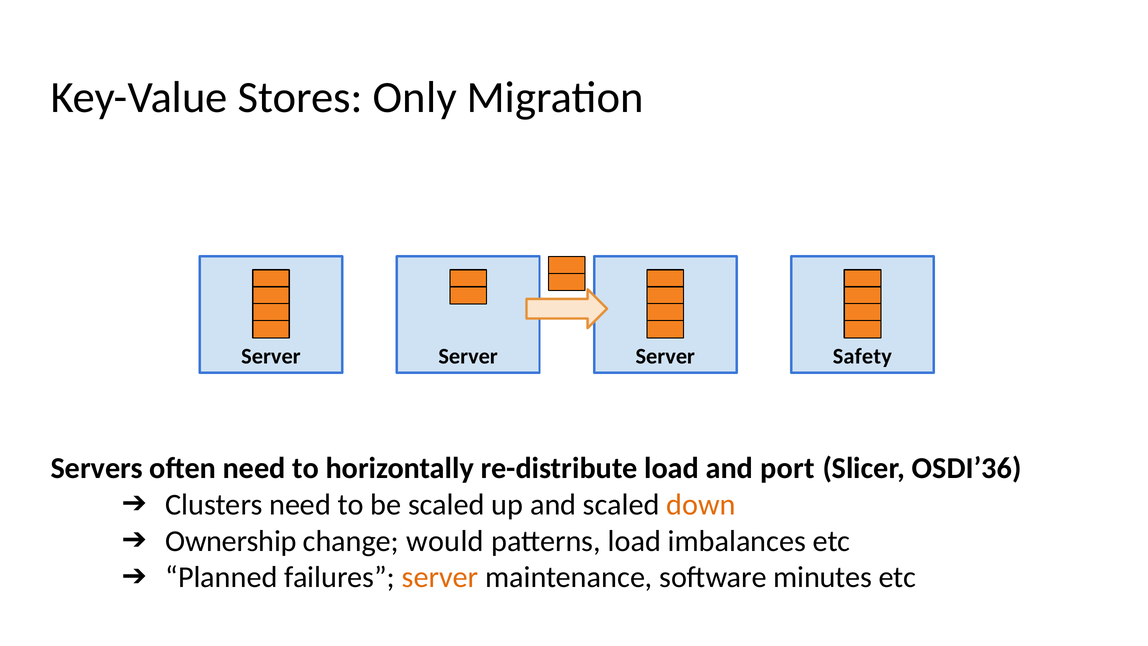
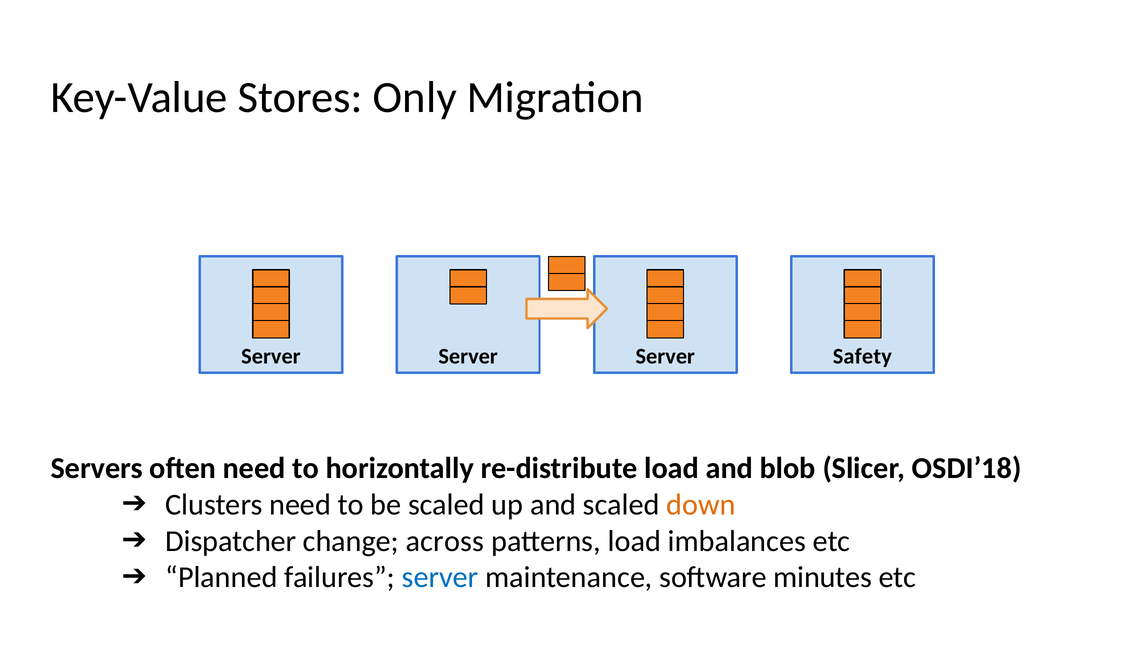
port: port -> blob
OSDI’36: OSDI’36 -> OSDI’18
Ownership: Ownership -> Dispatcher
would: would -> across
server at (440, 577) colour: orange -> blue
